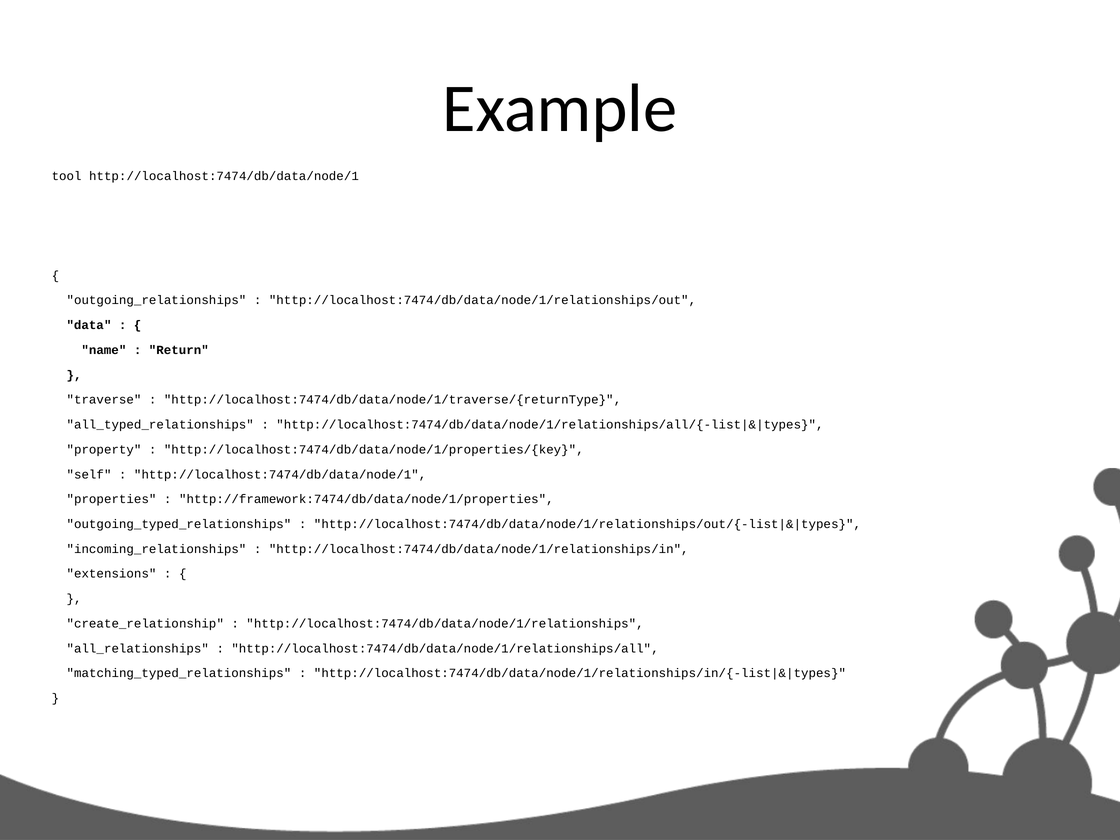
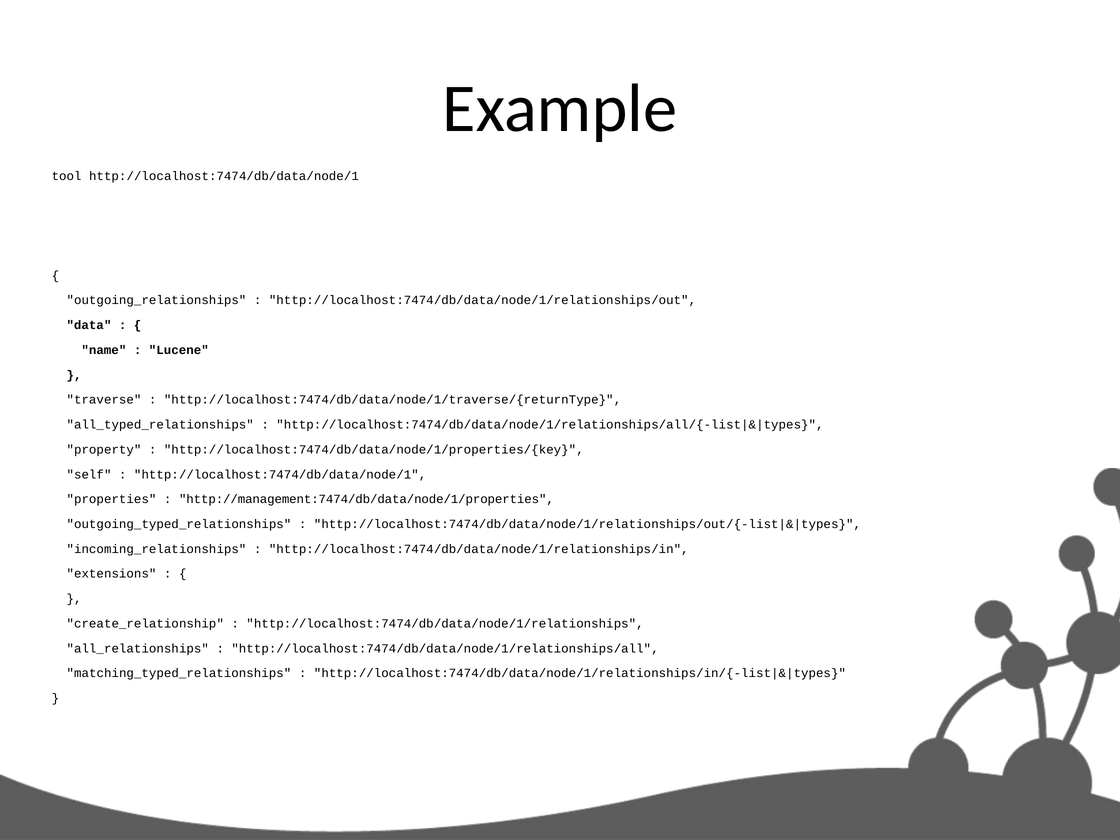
Return: Return -> Lucene
http://framework:7474/db/data/node/1/properties: http://framework:7474/db/data/node/1/properties -> http://management:7474/db/data/node/1/properties
